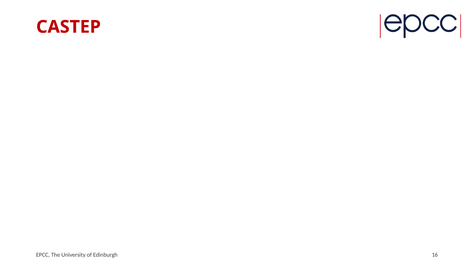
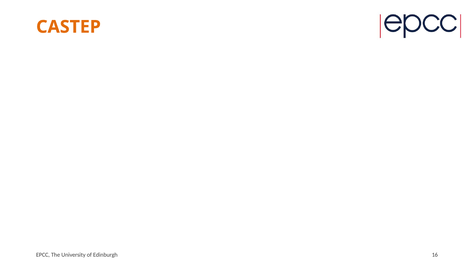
CASTEP colour: red -> orange
